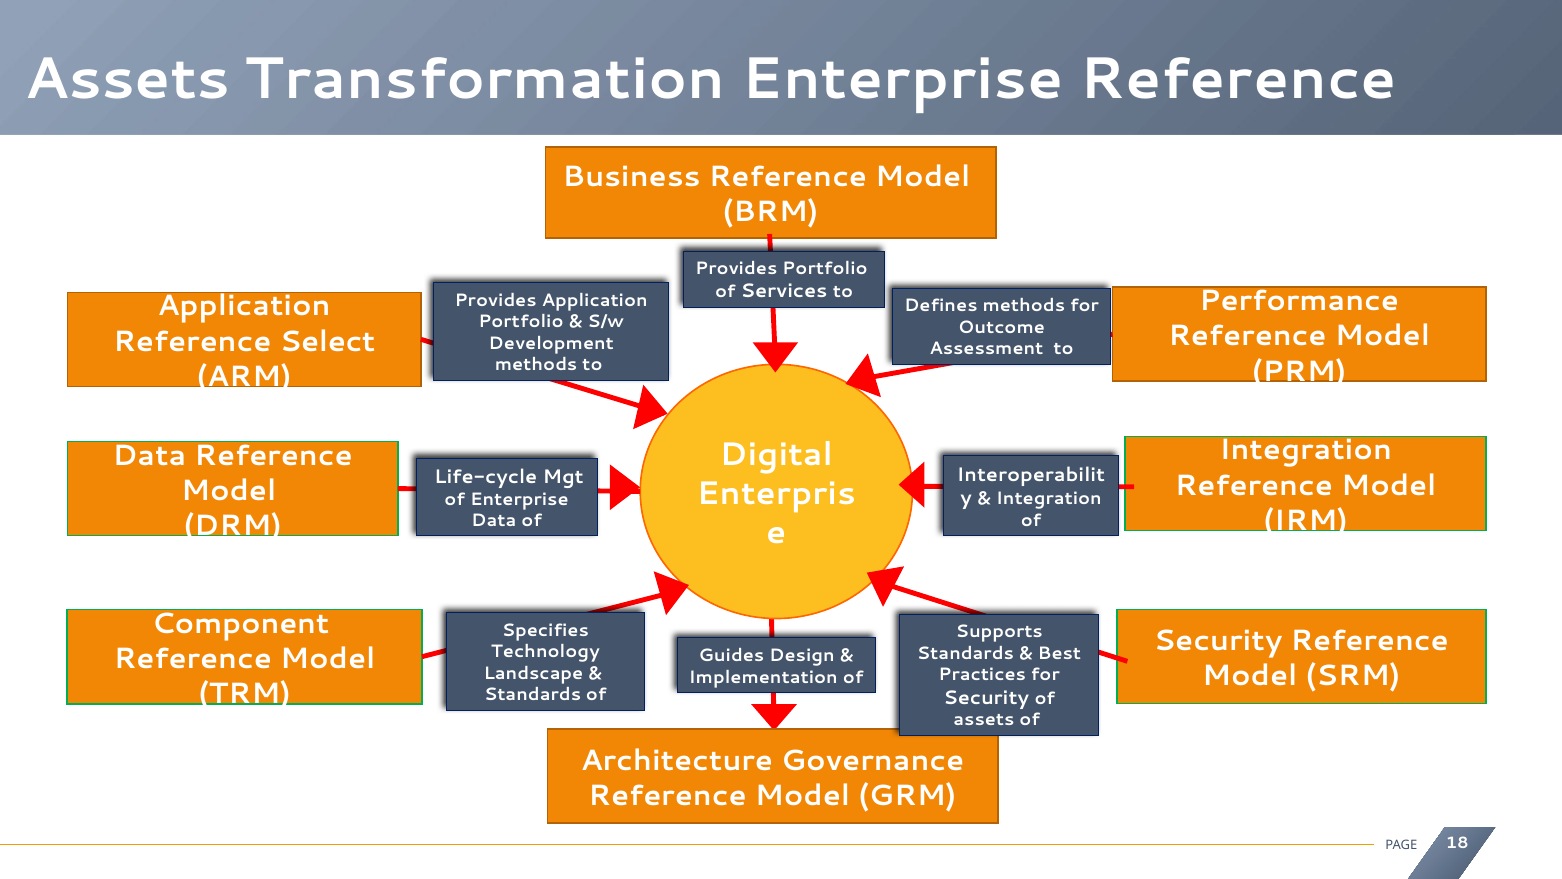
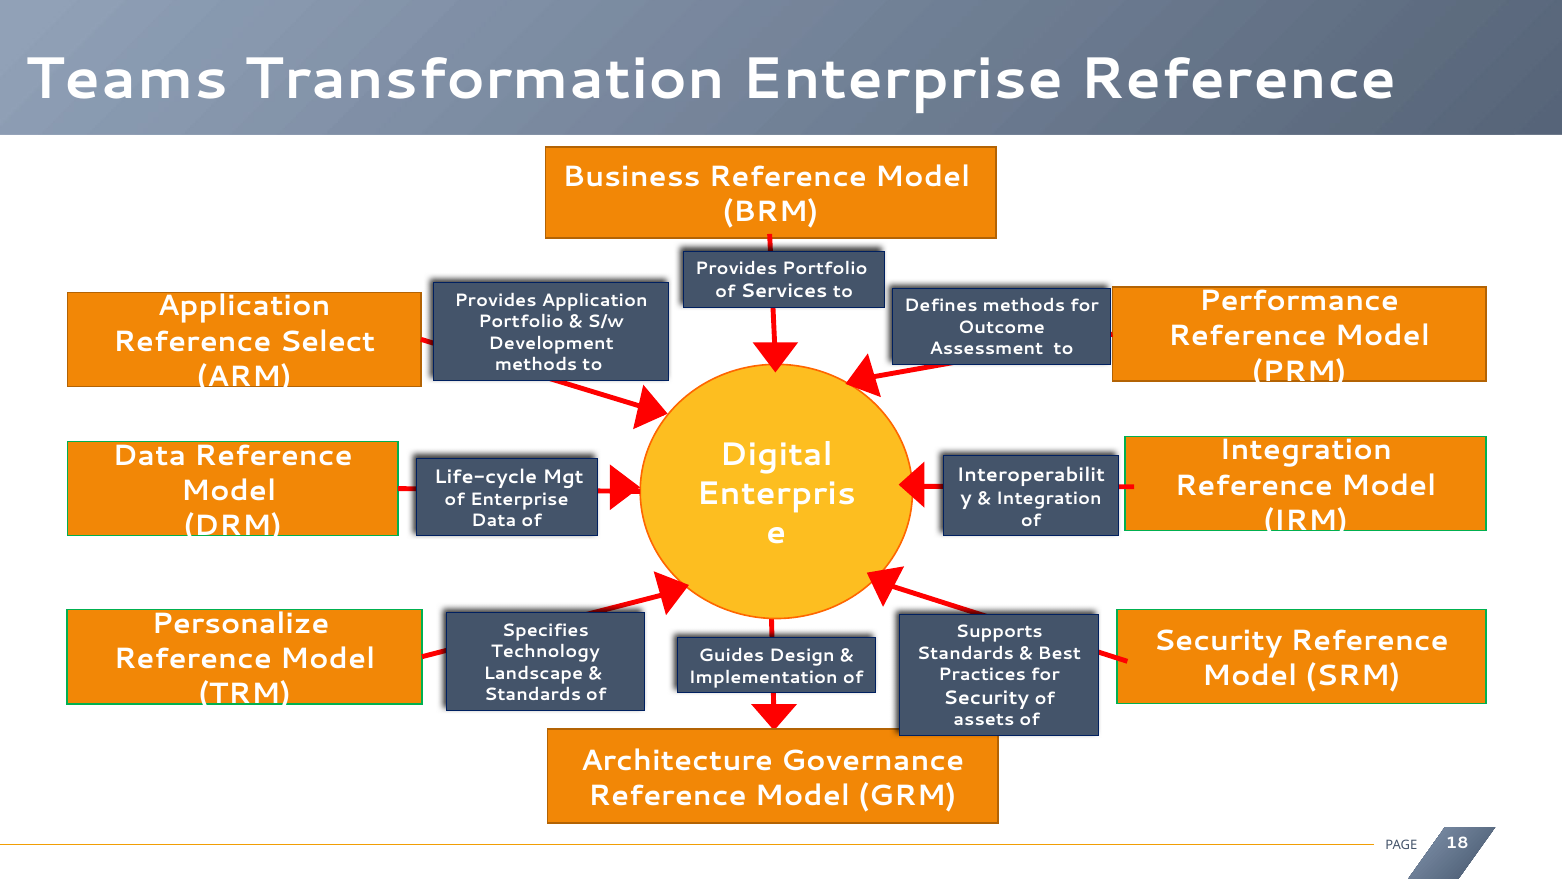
Assets at (127, 79): Assets -> Teams
Component: Component -> Personalize
